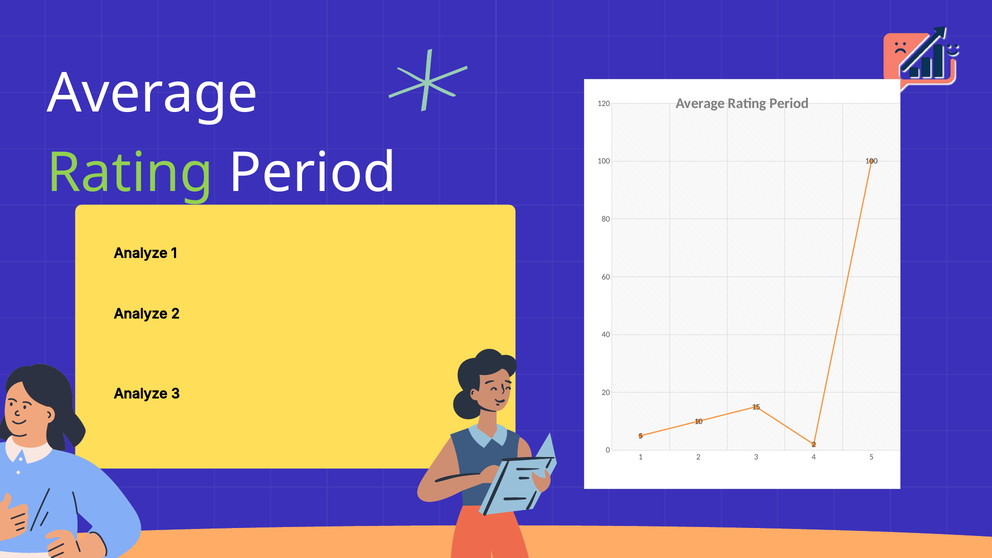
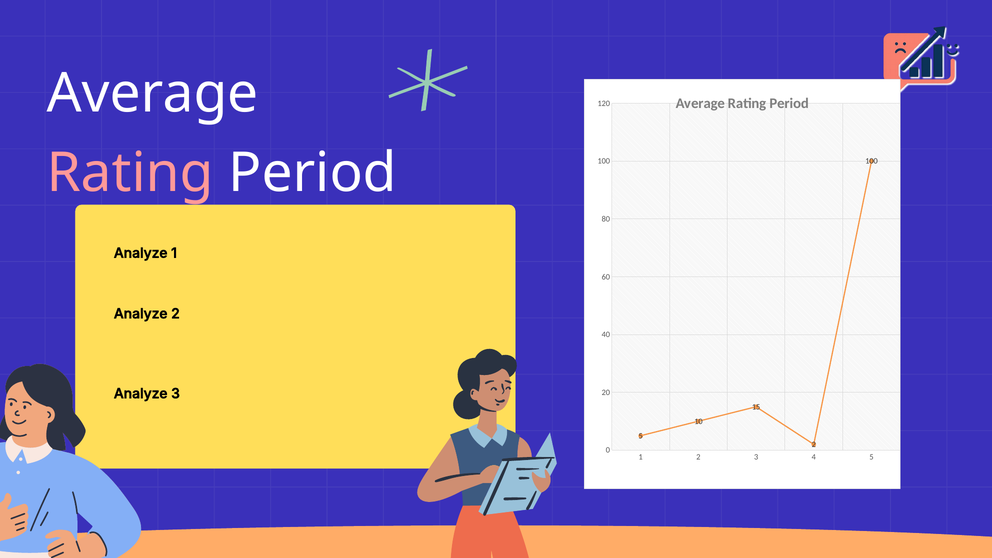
Rating at (130, 173) colour: light green -> pink
